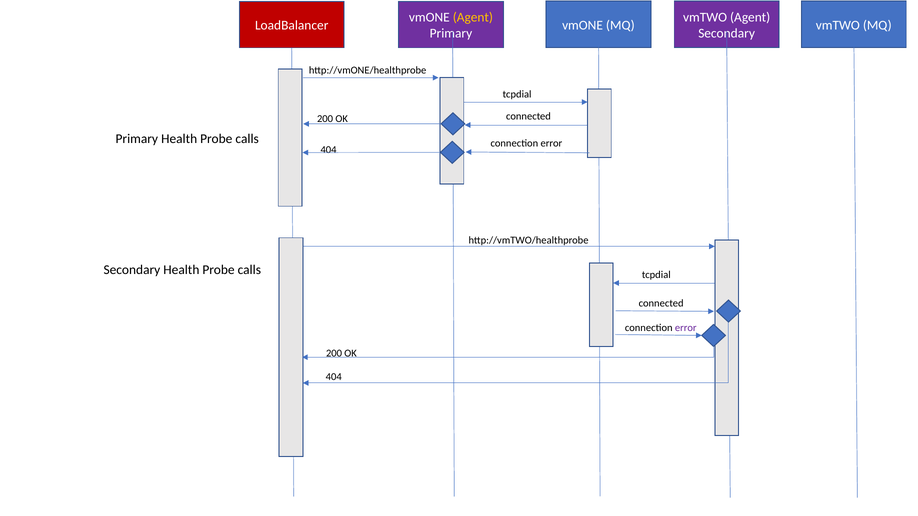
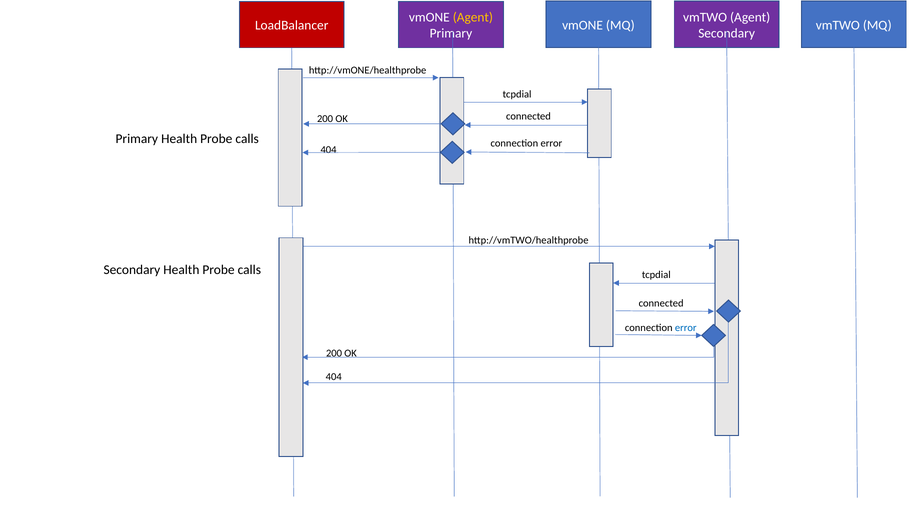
error at (686, 328) colour: purple -> blue
